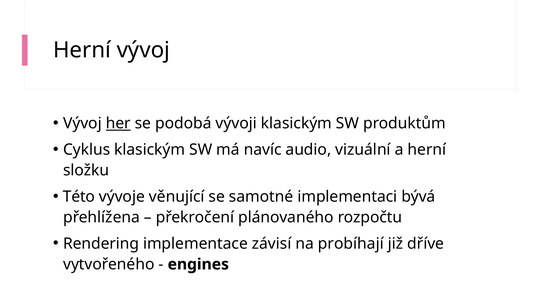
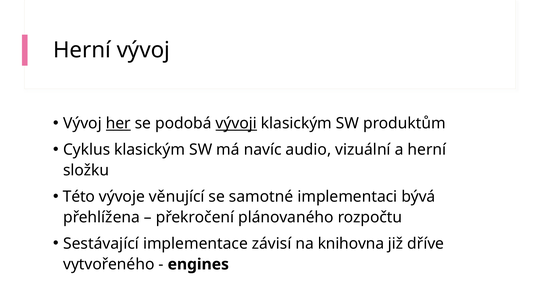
vývoji underline: none -> present
Rendering: Rendering -> Sestávající
probíhají: probíhají -> knihovna
